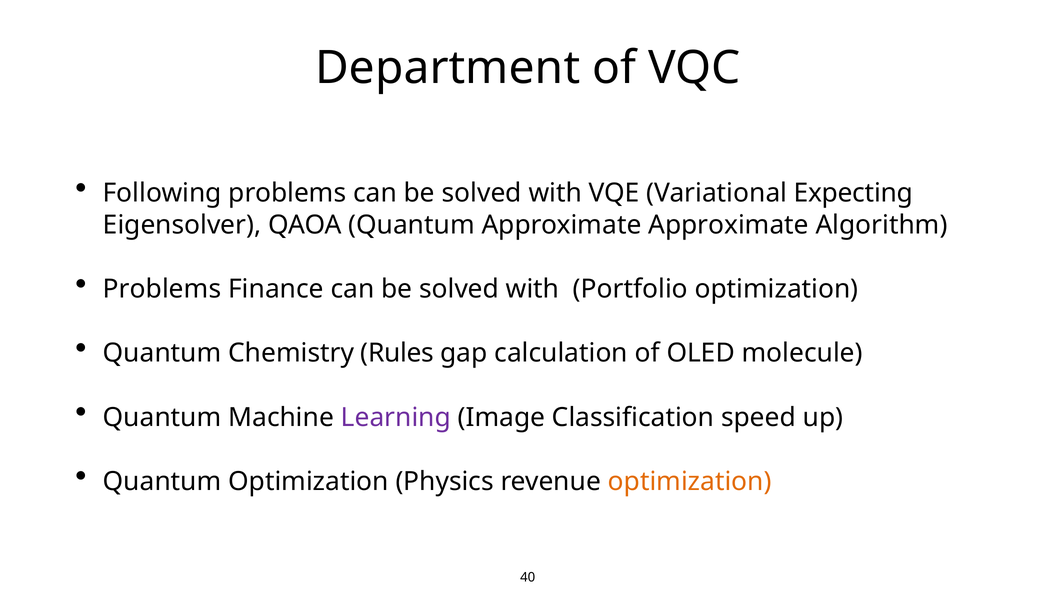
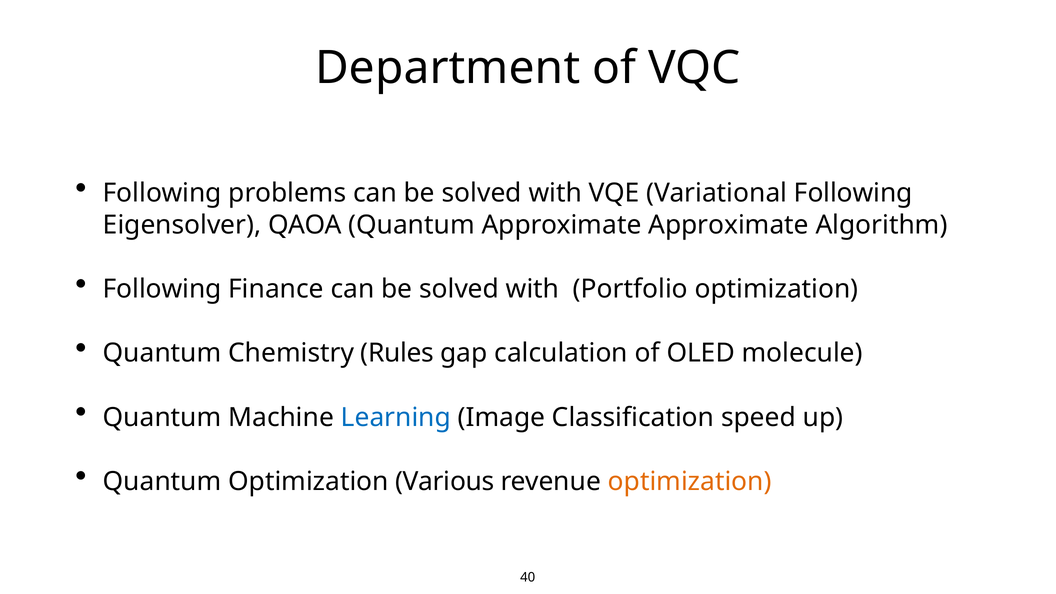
Variational Expecting: Expecting -> Following
Problems at (162, 289): Problems -> Following
Learning colour: purple -> blue
Physics: Physics -> Various
